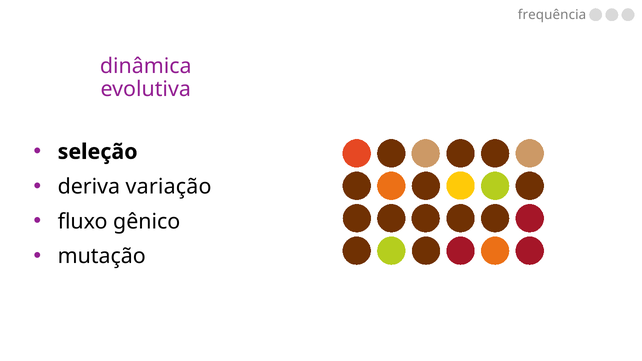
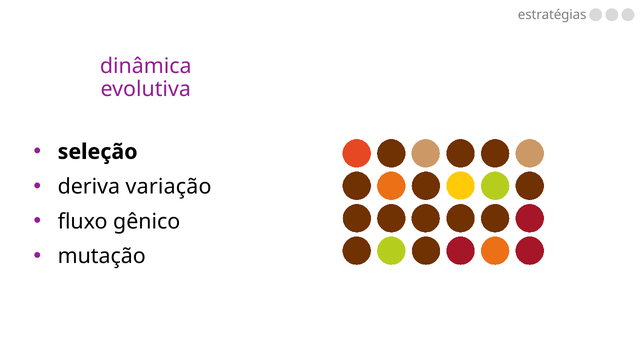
frequência: frequência -> estratégias
